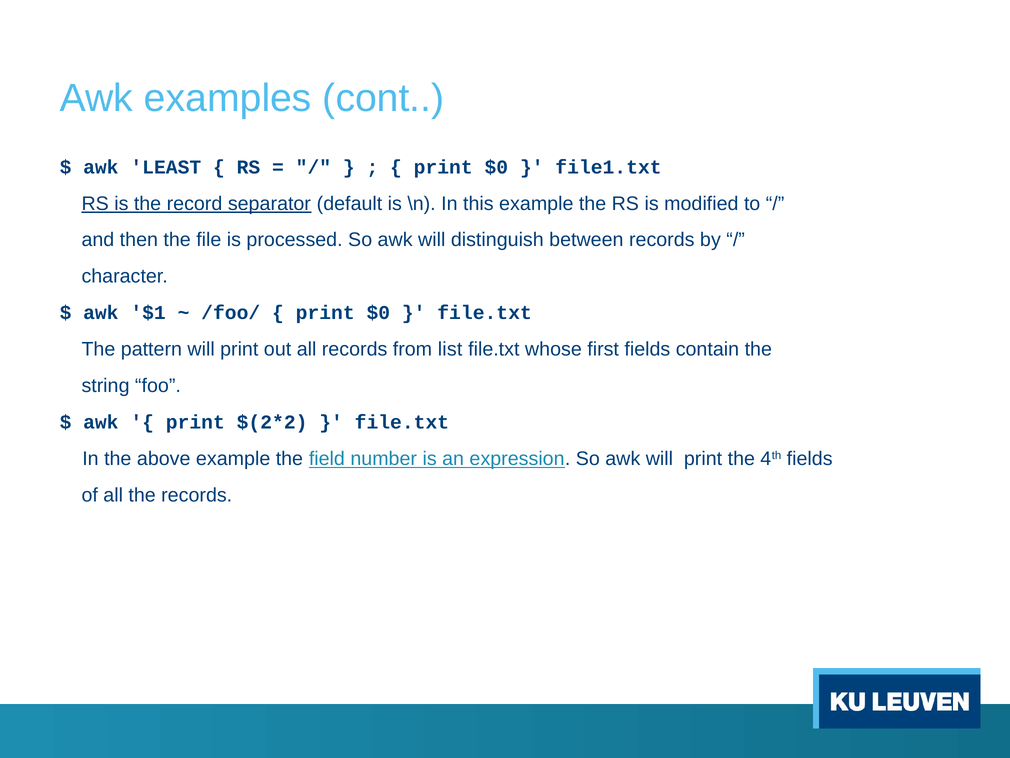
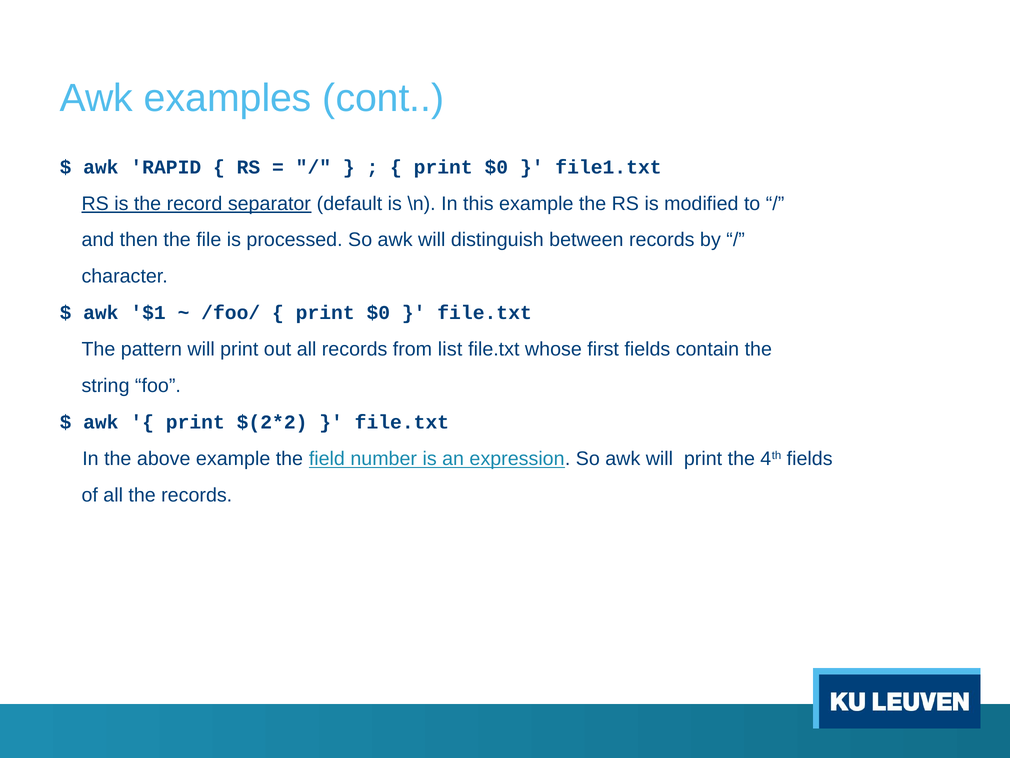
LEAST: LEAST -> RAPID
